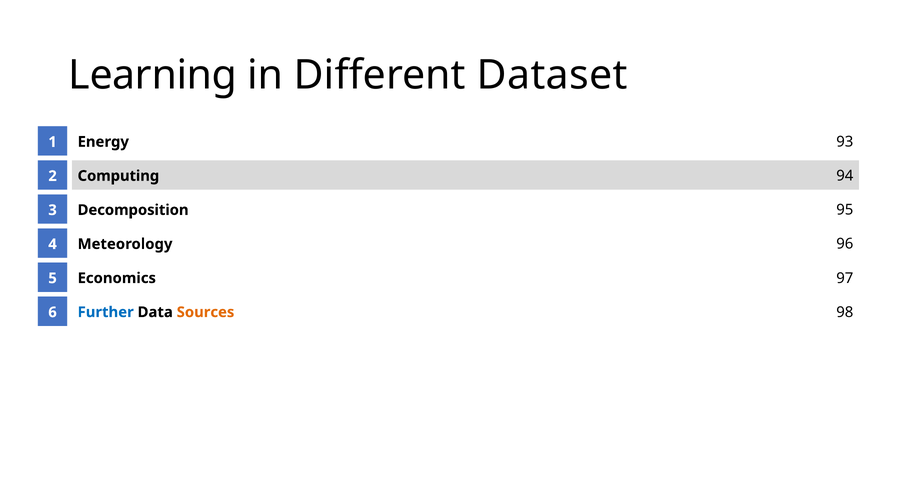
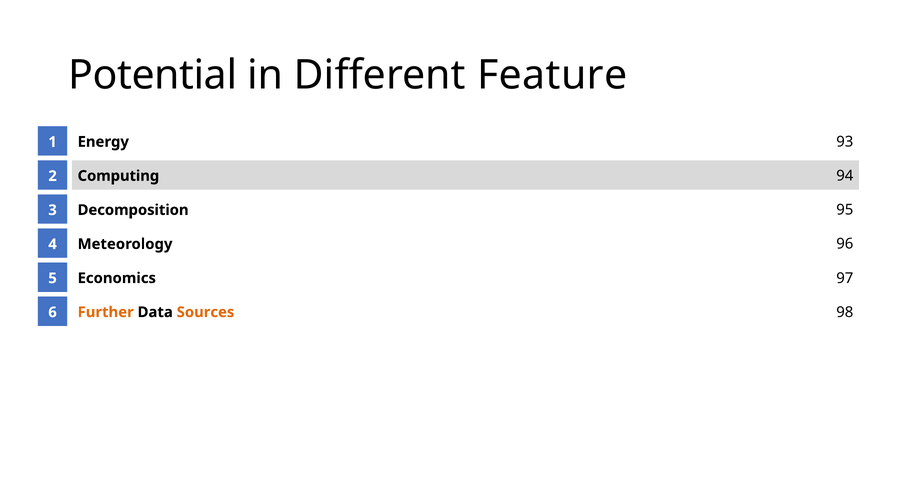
Learning: Learning -> Potential
Dataset: Dataset -> Feature
Further colour: blue -> orange
